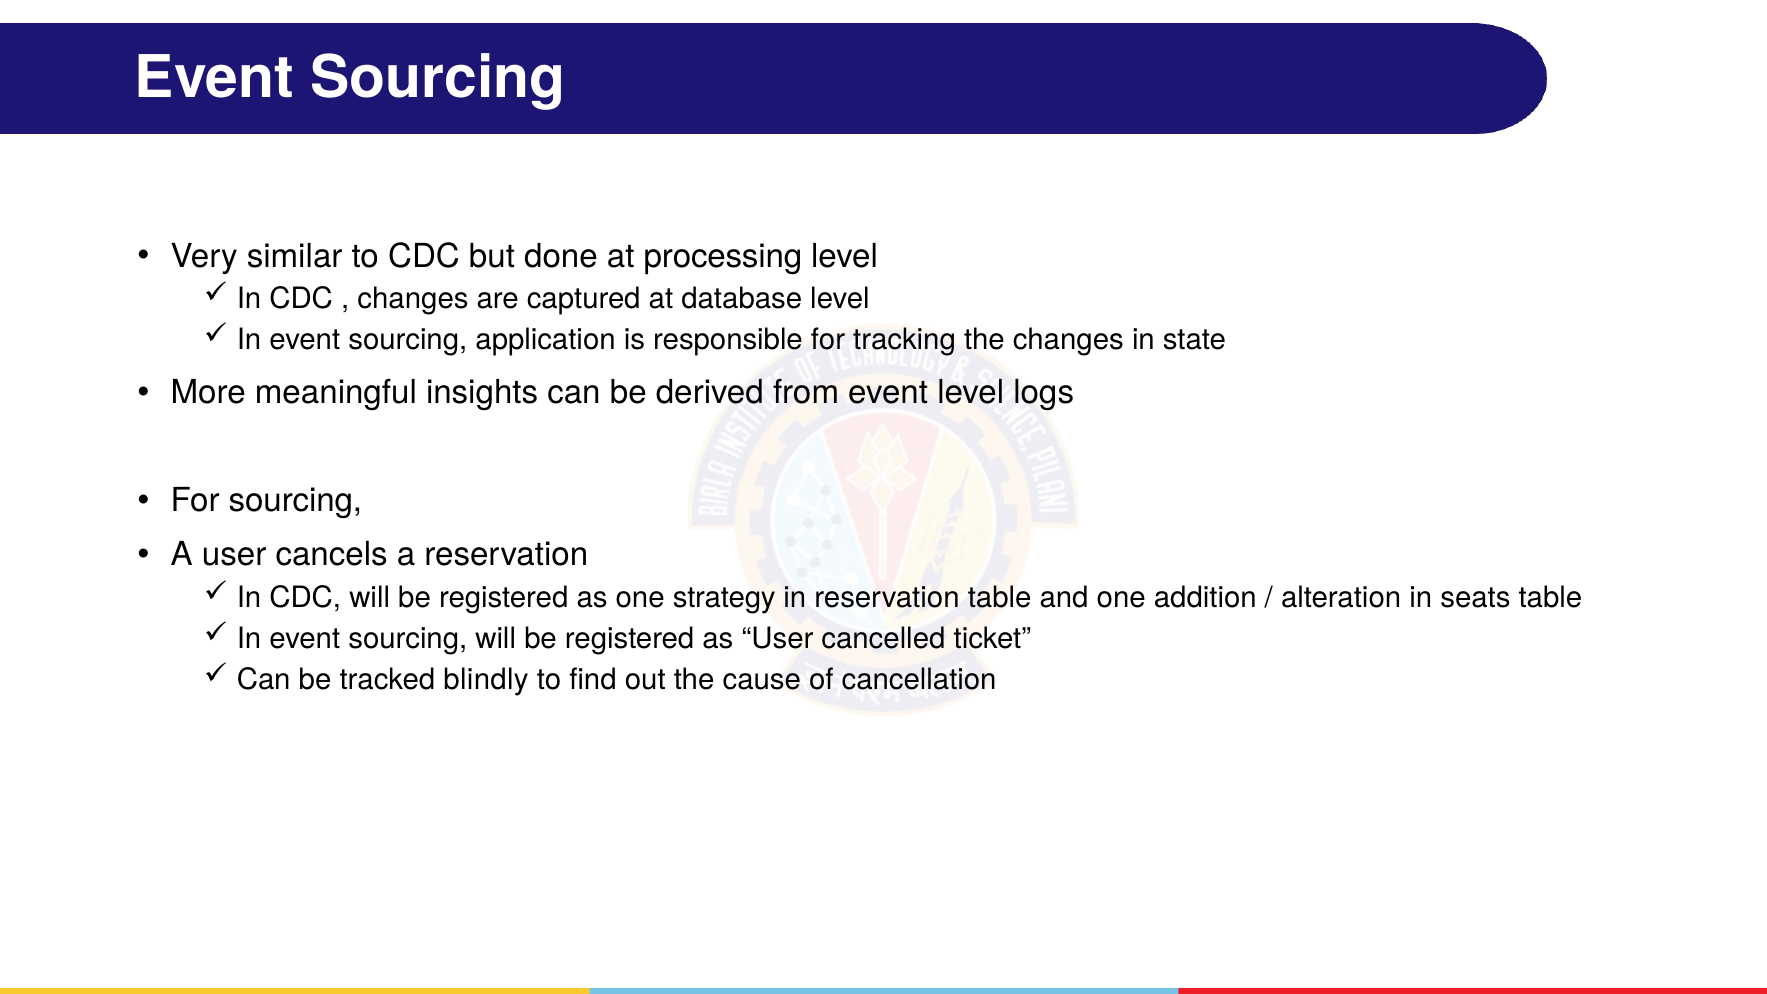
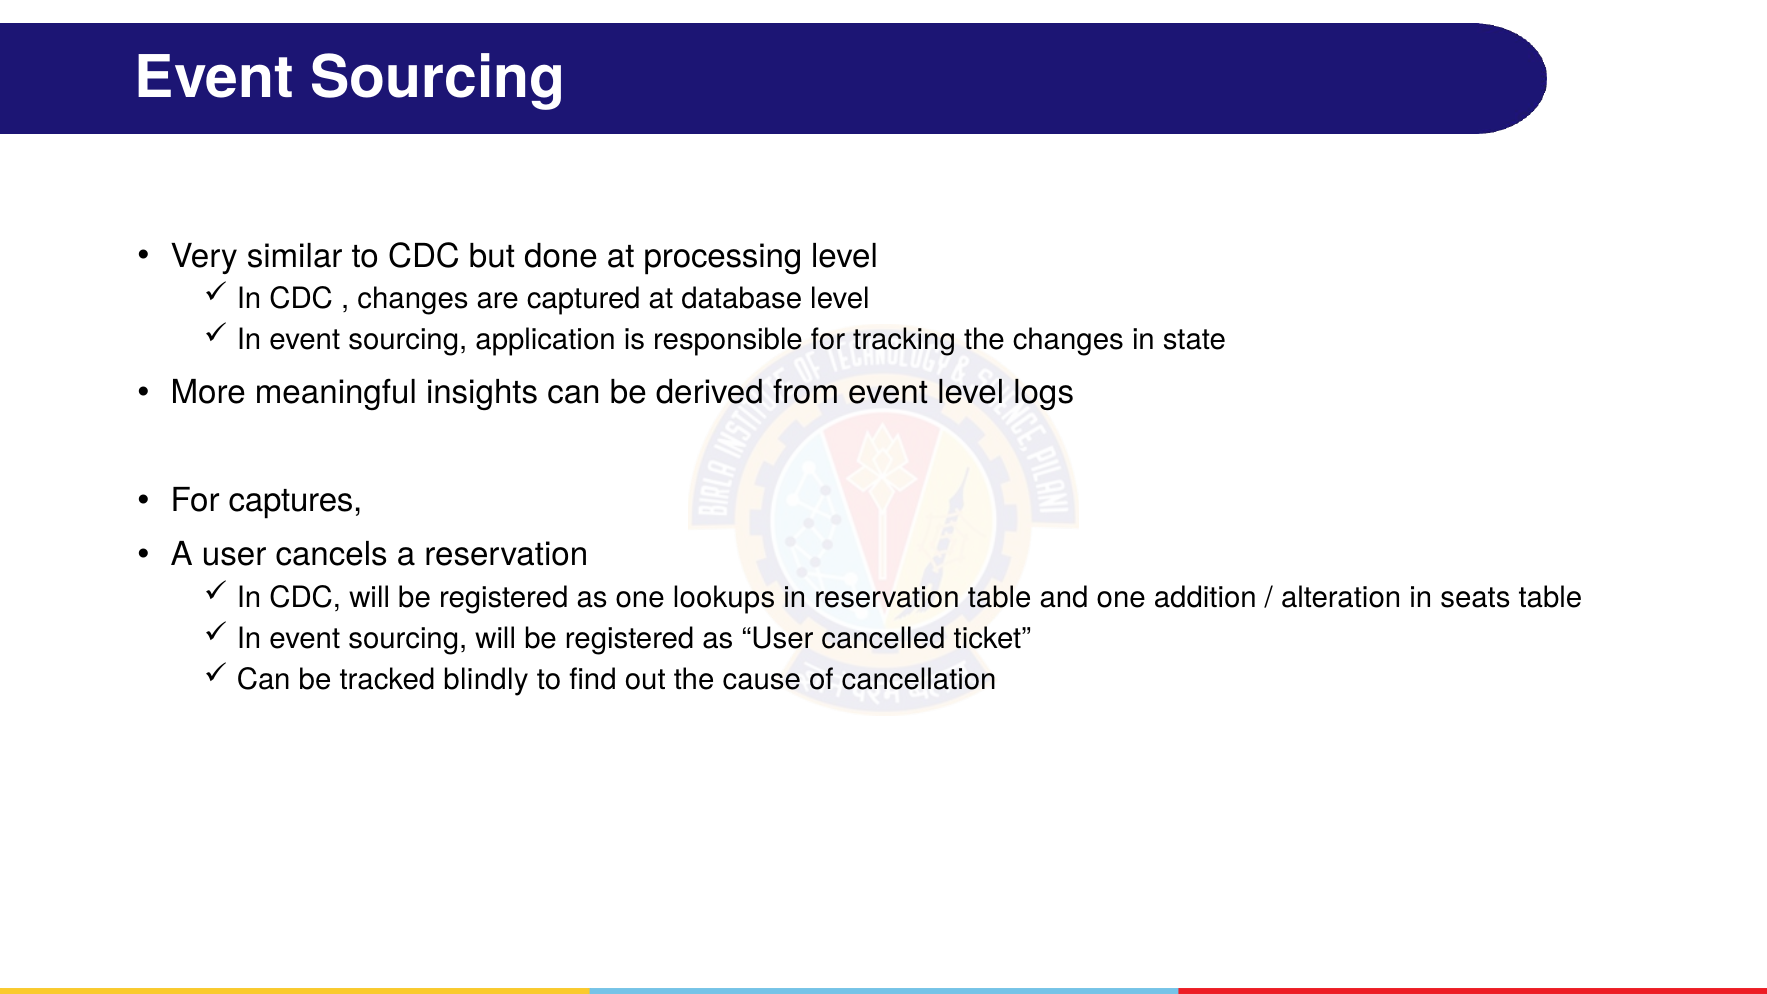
For sourcing: sourcing -> captures
strategy: strategy -> lookups
